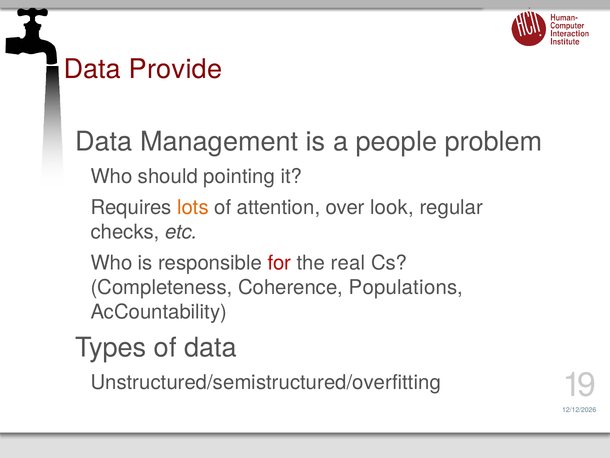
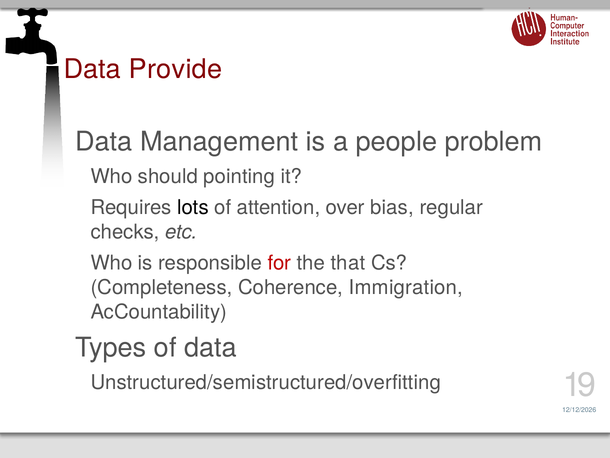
lots colour: orange -> black
look: look -> bias
real: real -> that
Populations: Populations -> Immigration
